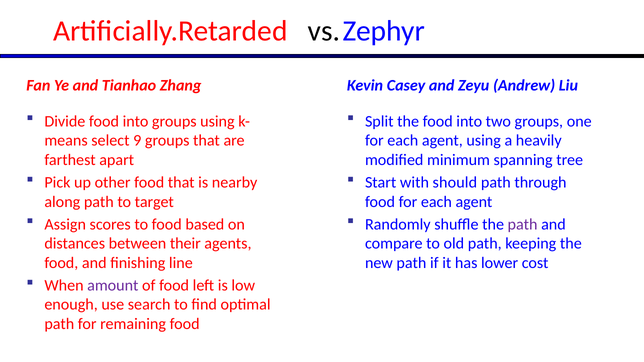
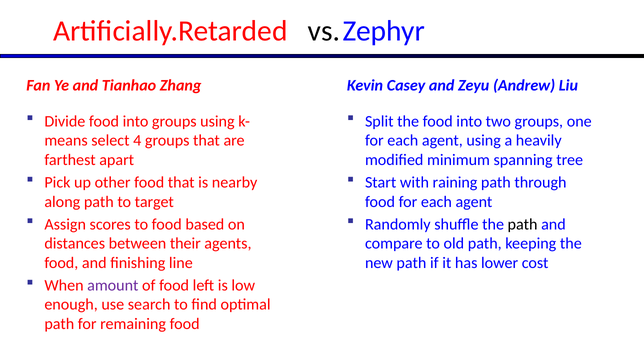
9: 9 -> 4
should: should -> raining
path at (523, 224) colour: purple -> black
